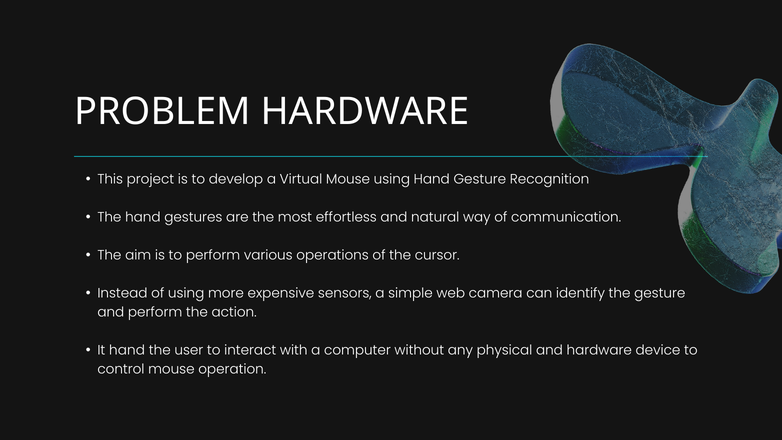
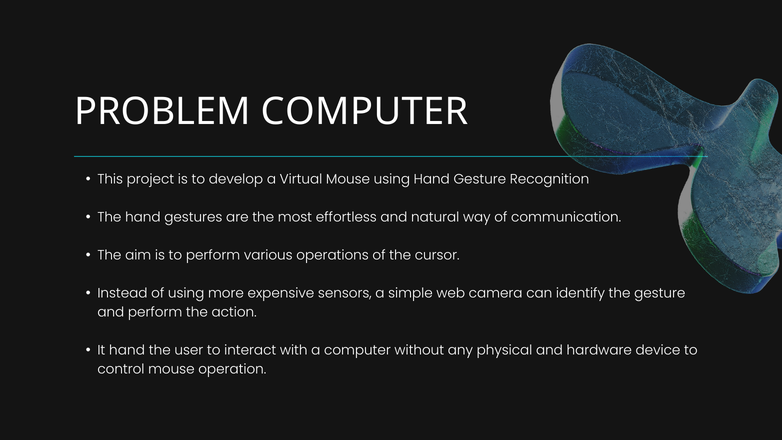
PROBLEM HARDWARE: HARDWARE -> COMPUTER
